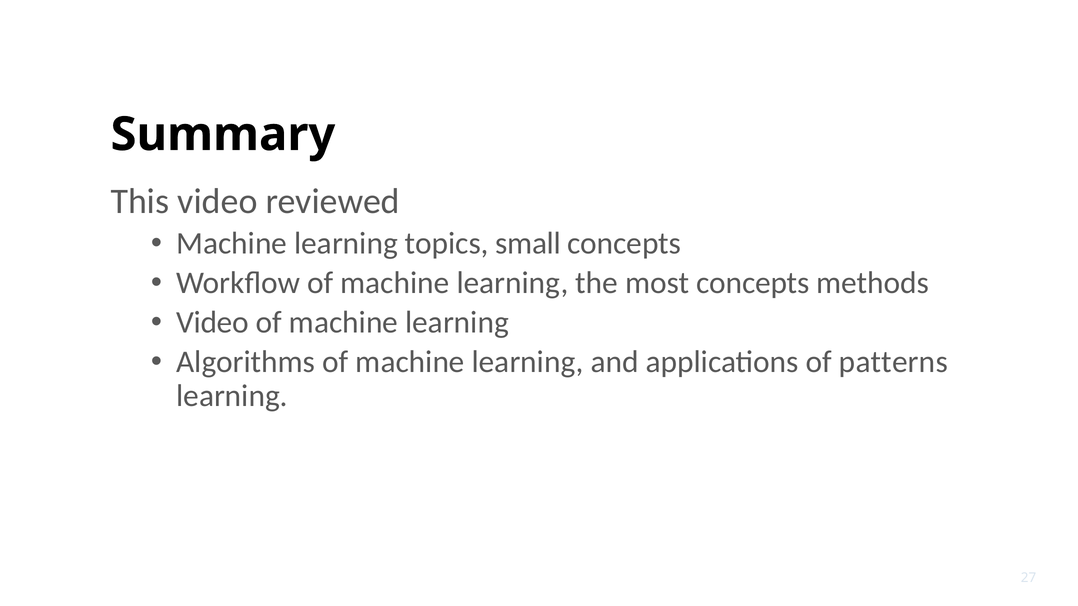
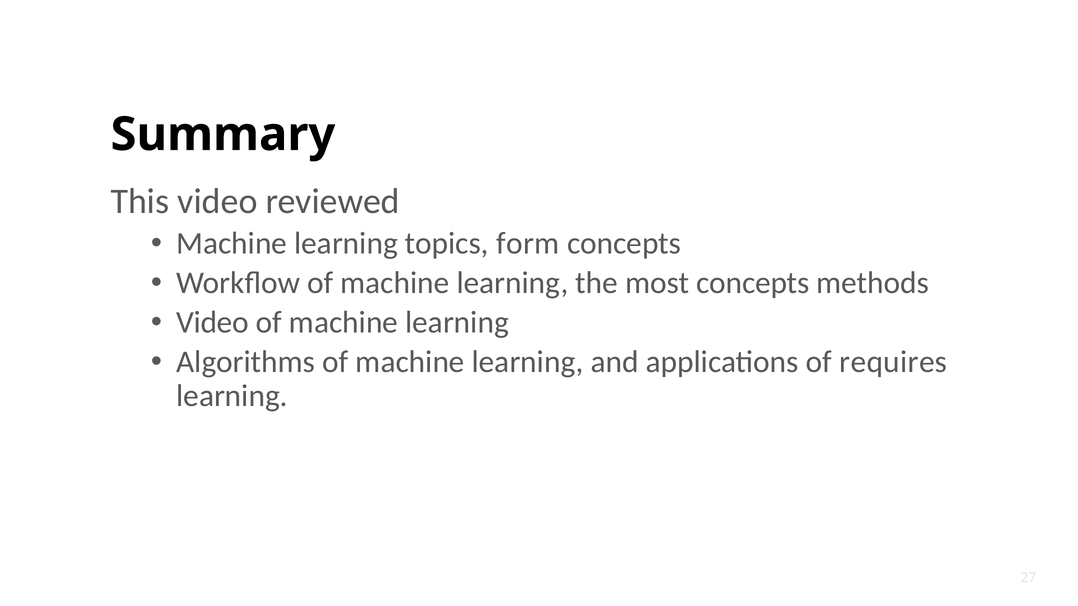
small: small -> form
patterns: patterns -> requires
